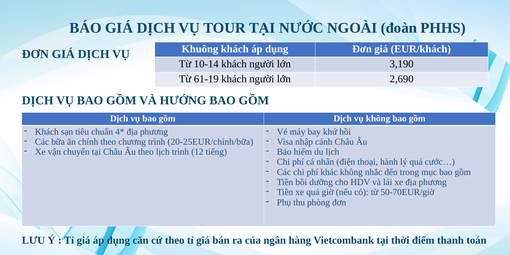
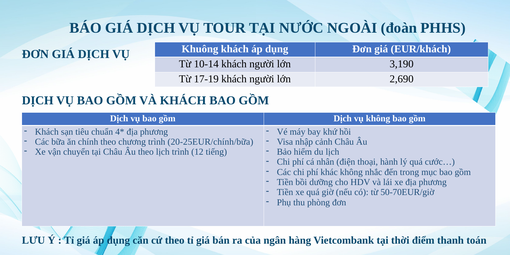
61-19: 61-19 -> 17-19
VÀ HƯỚNG: HƯỚNG -> KHÁCH
